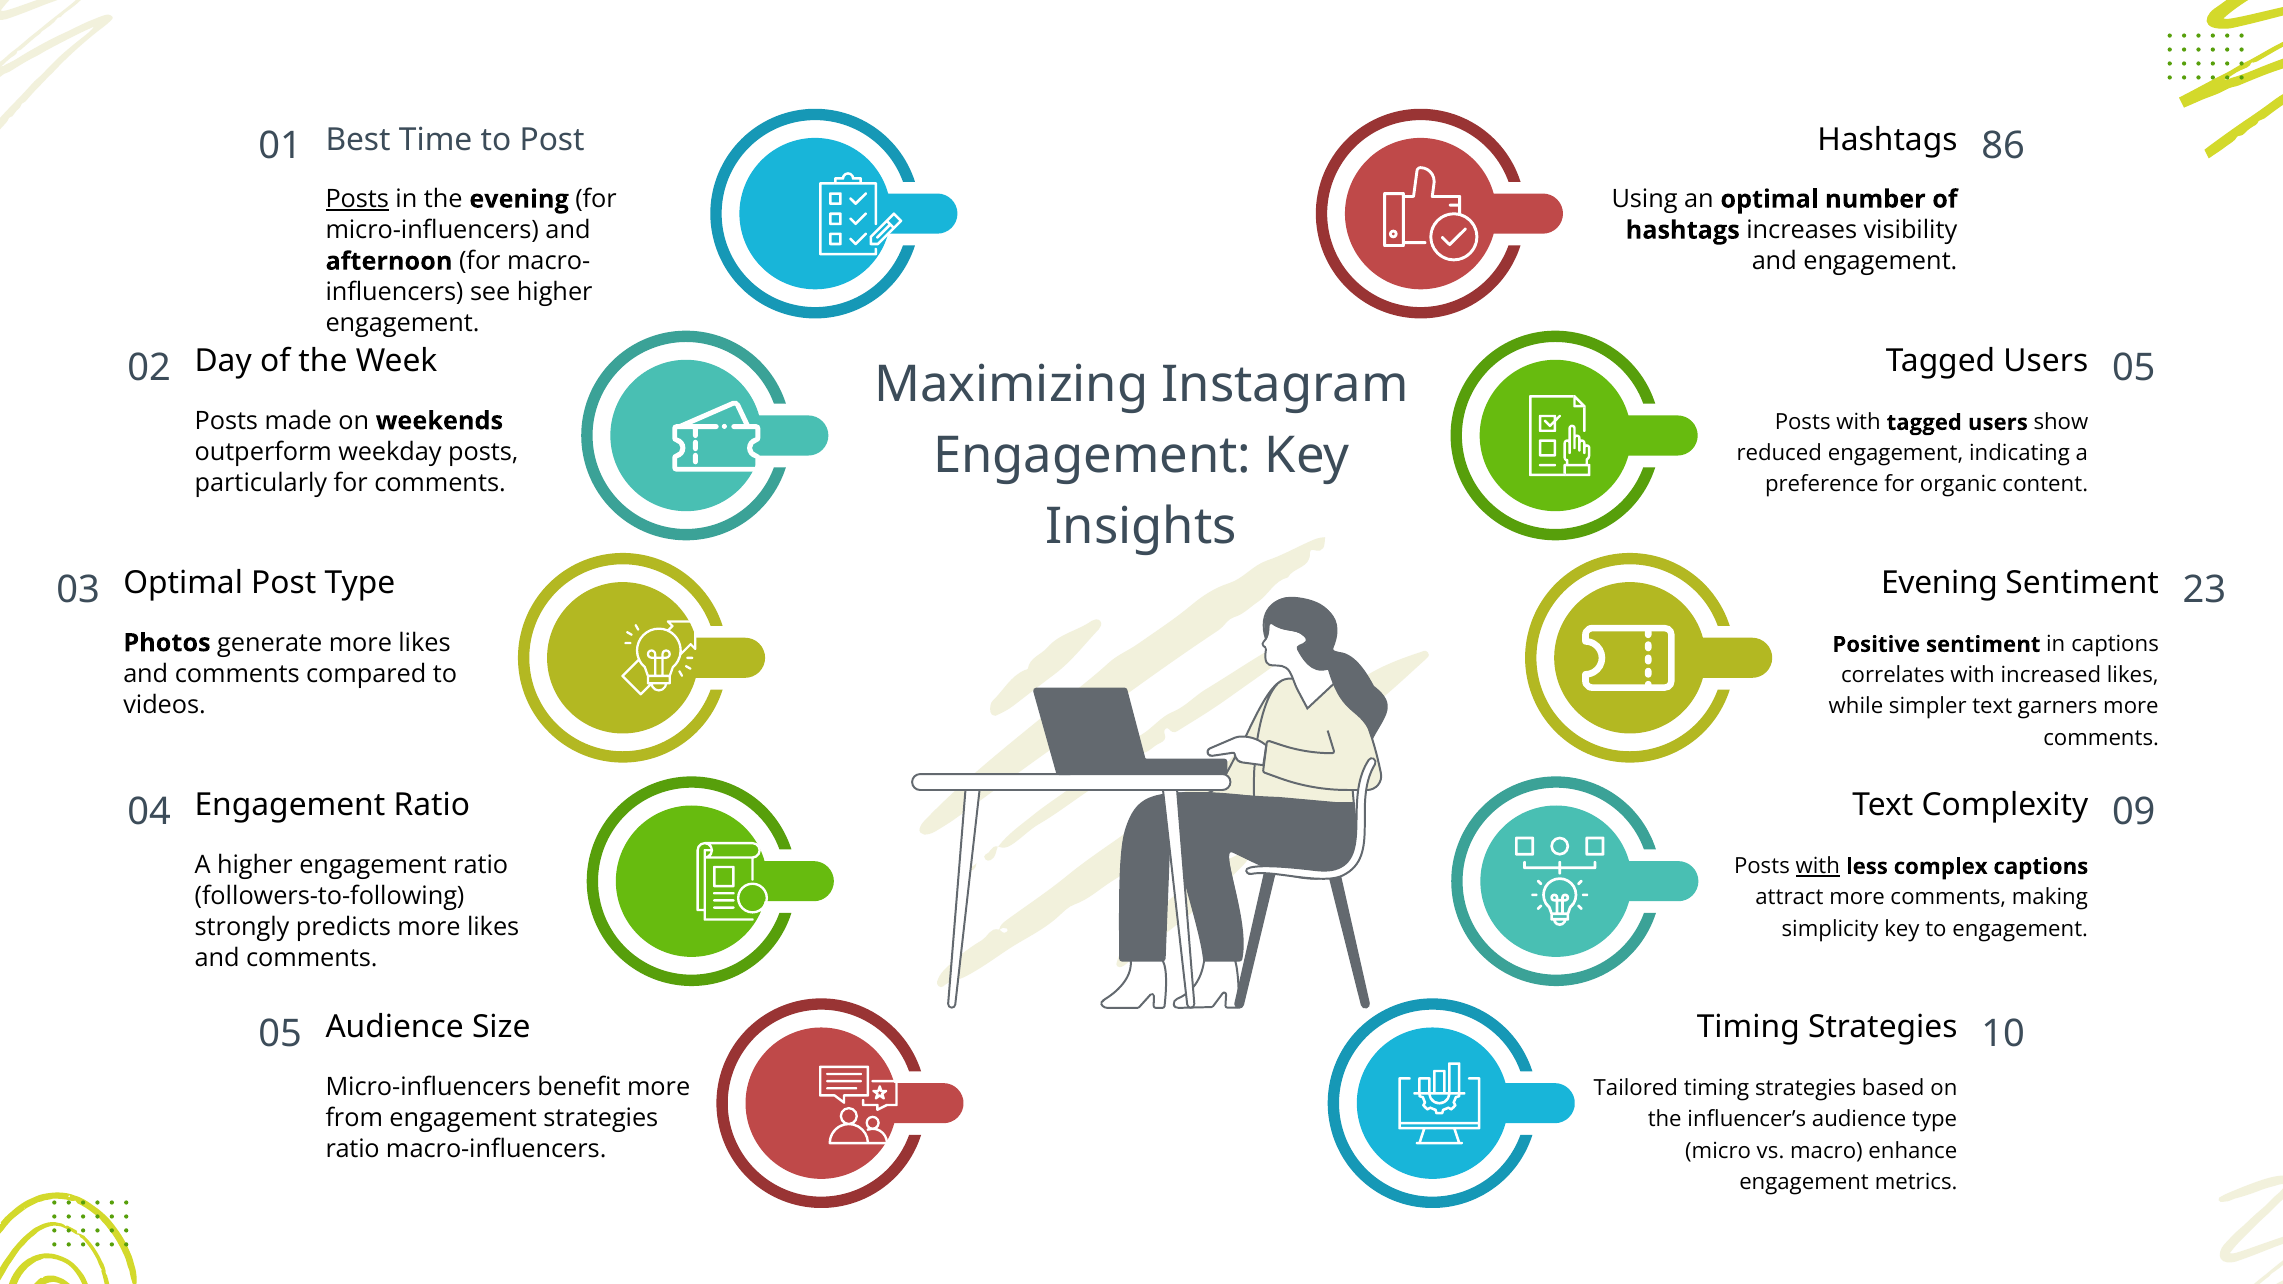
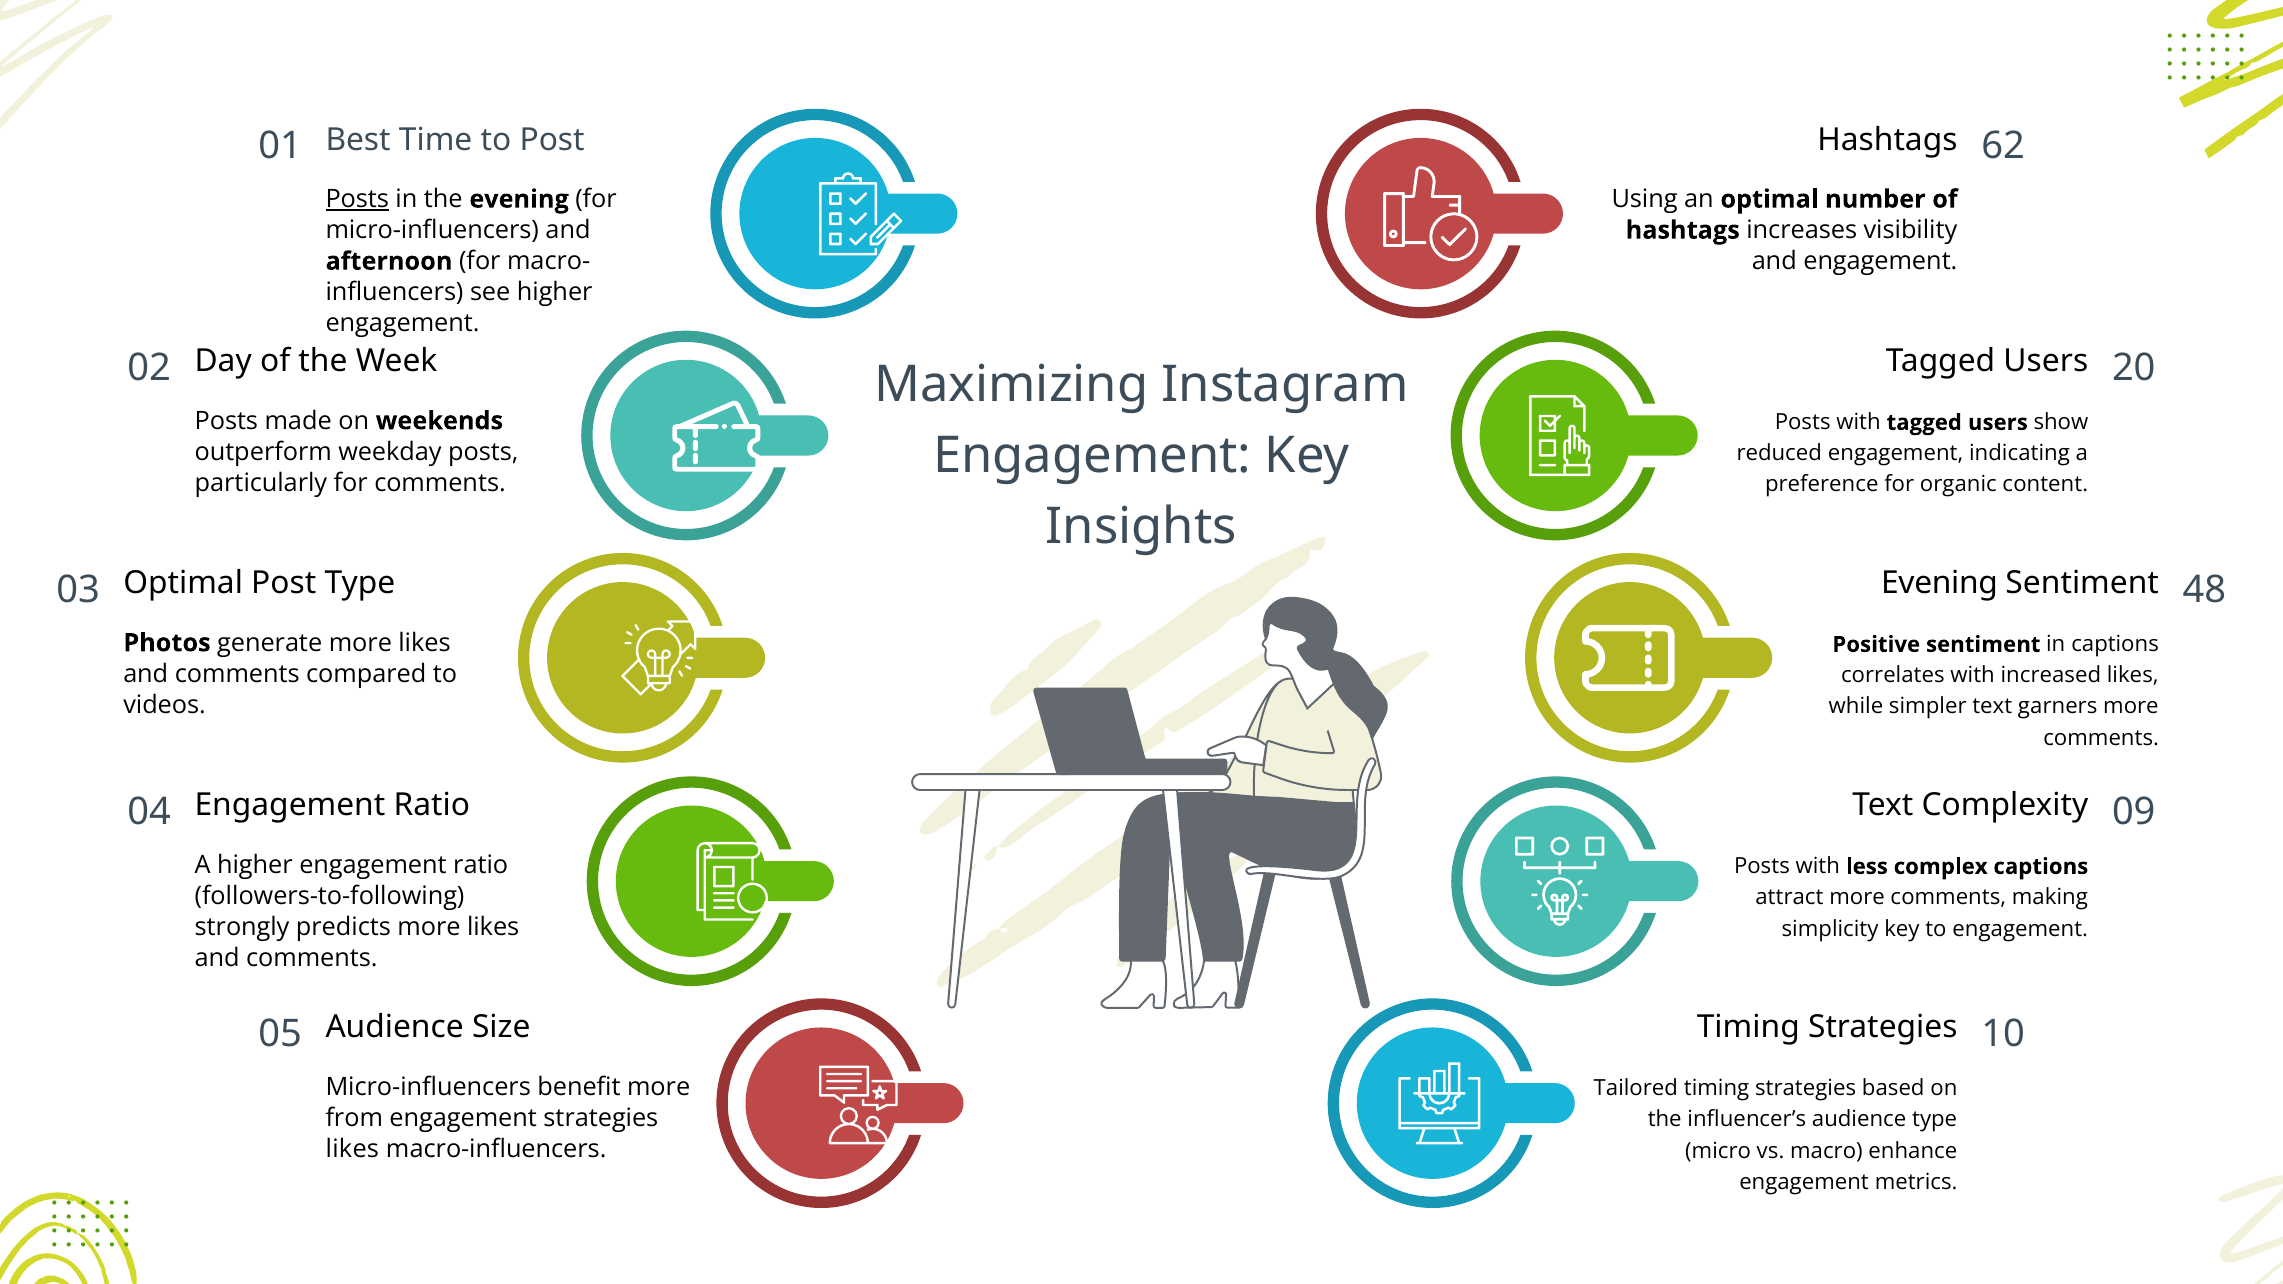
86: 86 -> 62
02 05: 05 -> 20
23: 23 -> 48
with at (1818, 867) underline: present -> none
ratio at (353, 1149): ratio -> likes
